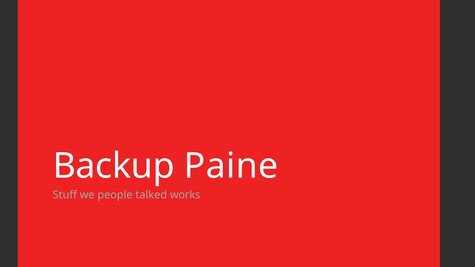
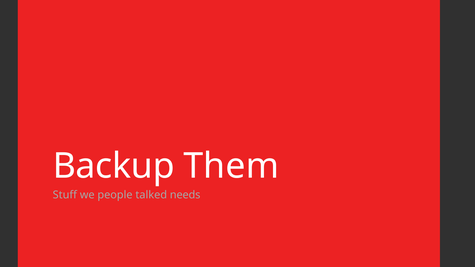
Paine: Paine -> Them
works: works -> needs
